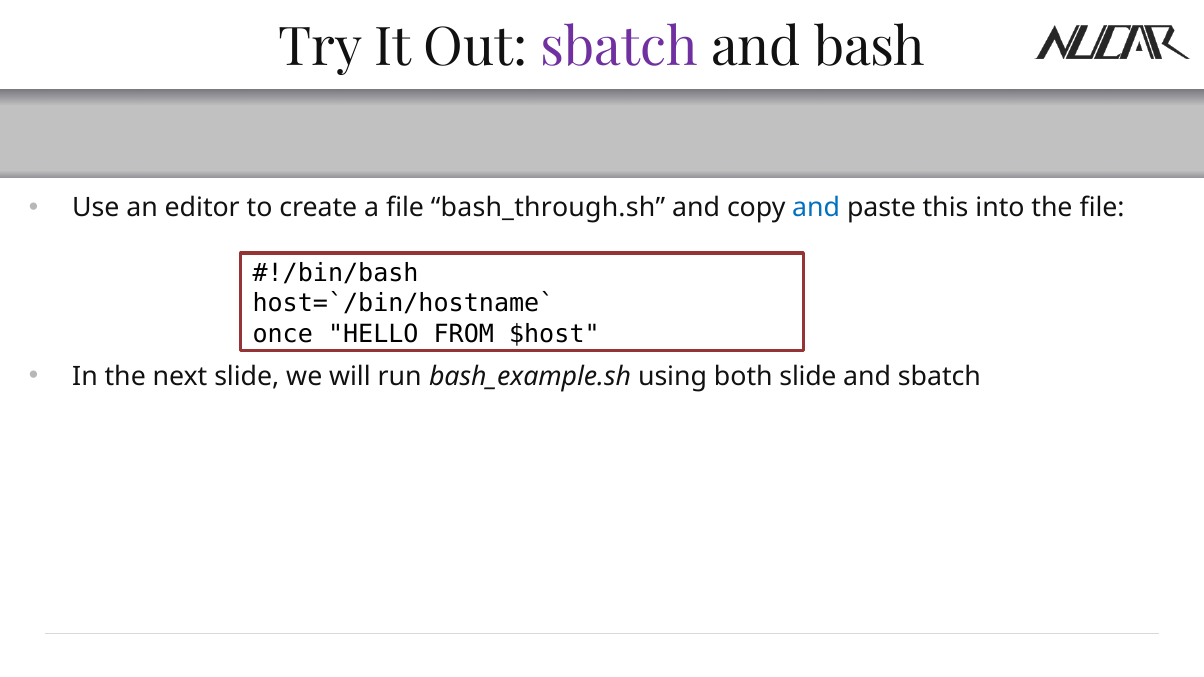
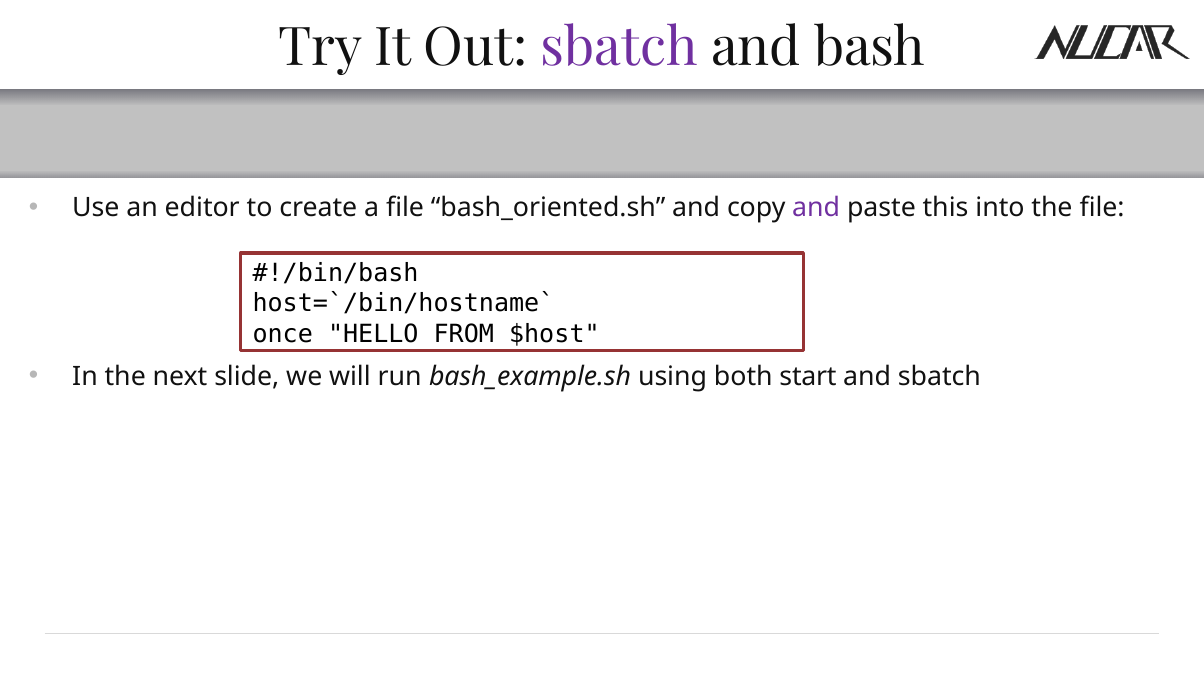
bash_through.sh: bash_through.sh -> bash_oriented.sh
and at (816, 208) colour: blue -> purple
both slide: slide -> start
